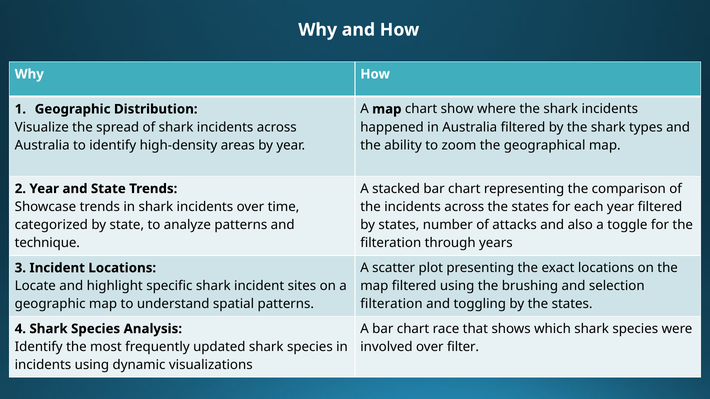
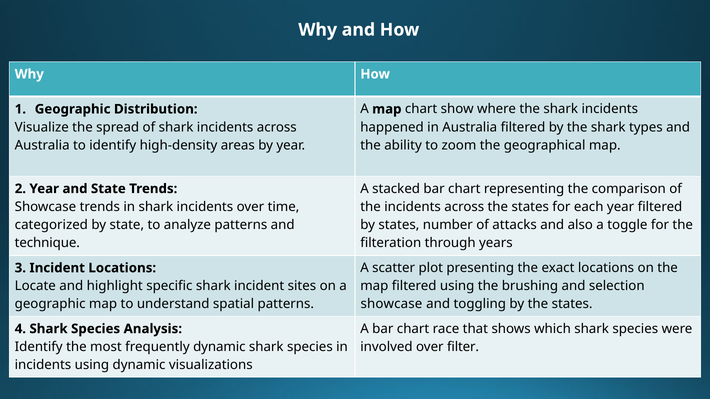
filteration at (391, 304): filteration -> showcase
frequently updated: updated -> dynamic
